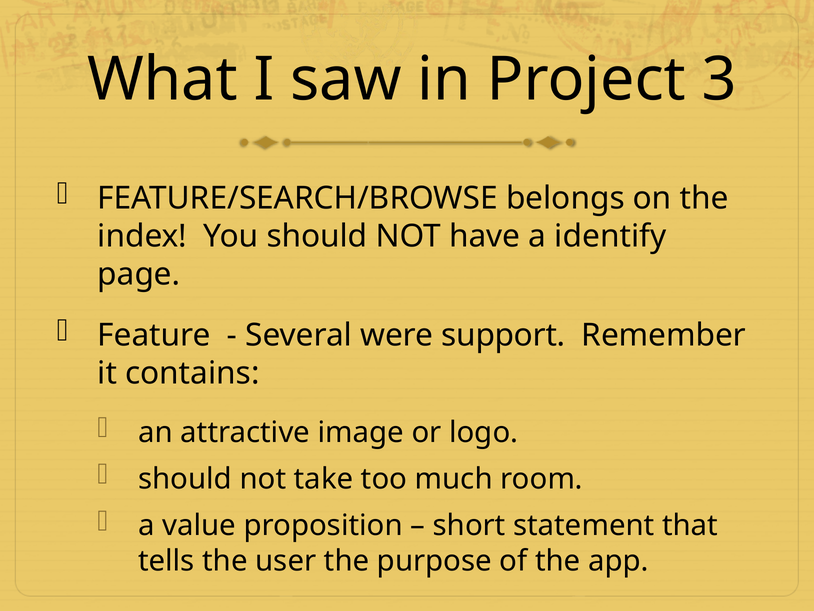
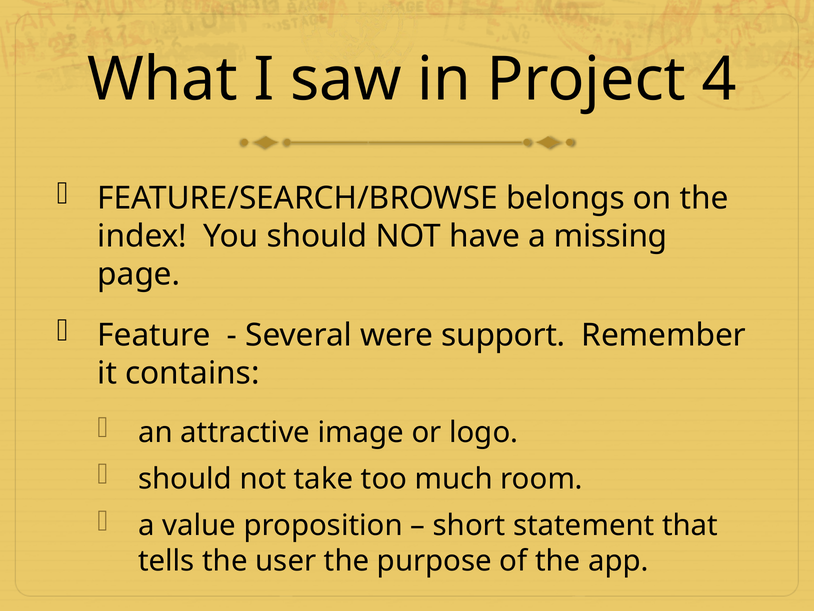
3: 3 -> 4
identify: identify -> missing
